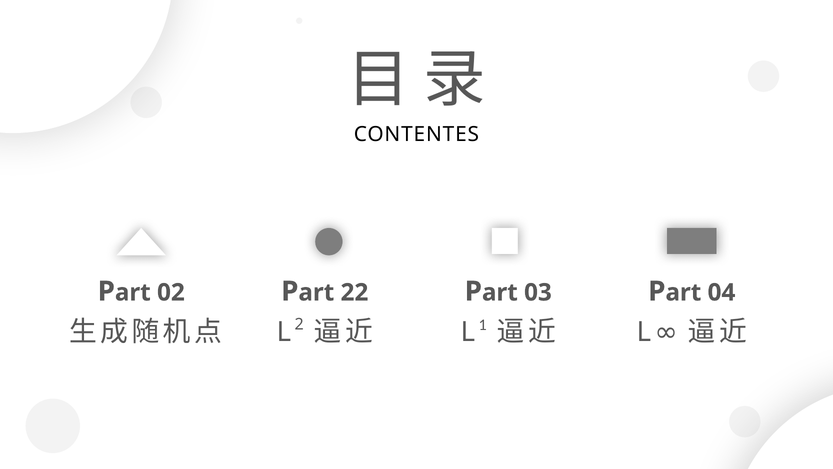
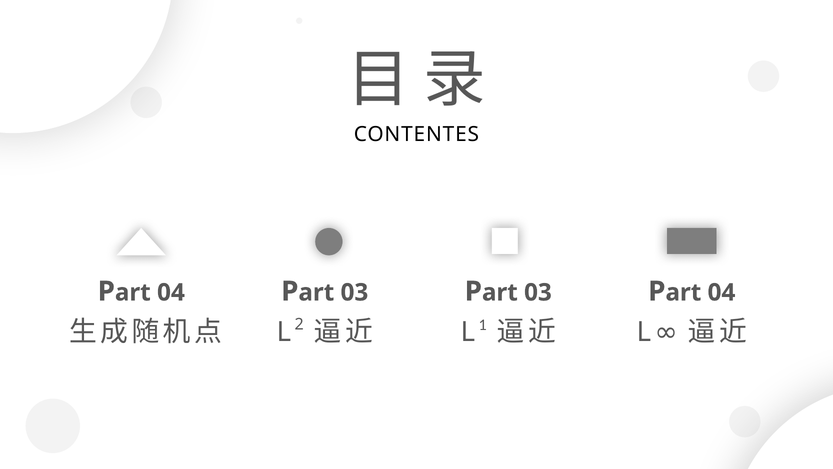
02 at (171, 292): 02 -> 04
22 at (354, 292): 22 -> 03
